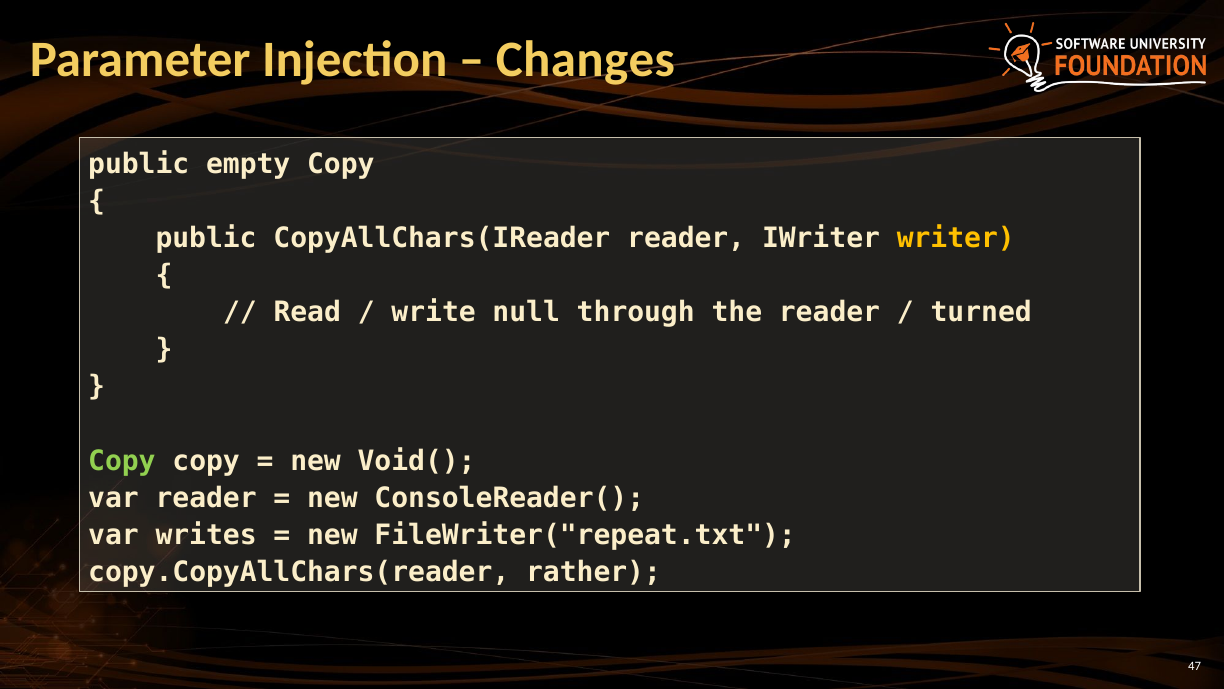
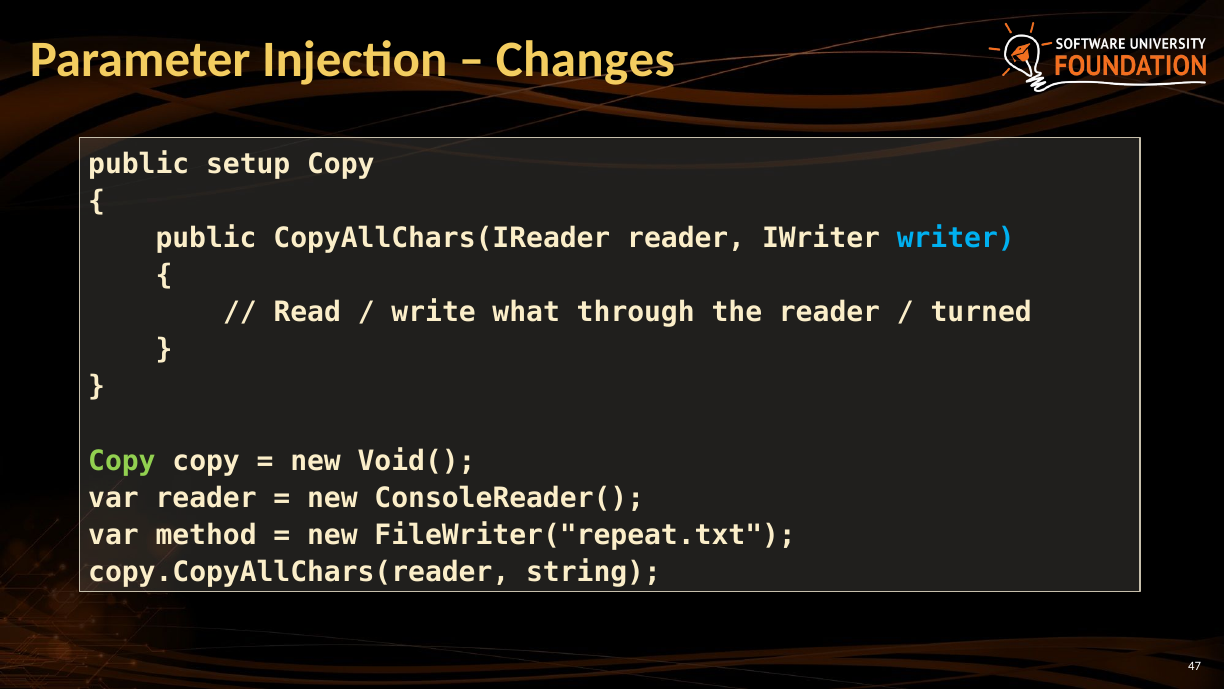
empty: empty -> setup
writer colour: yellow -> light blue
null: null -> what
writes: writes -> method
rather: rather -> string
